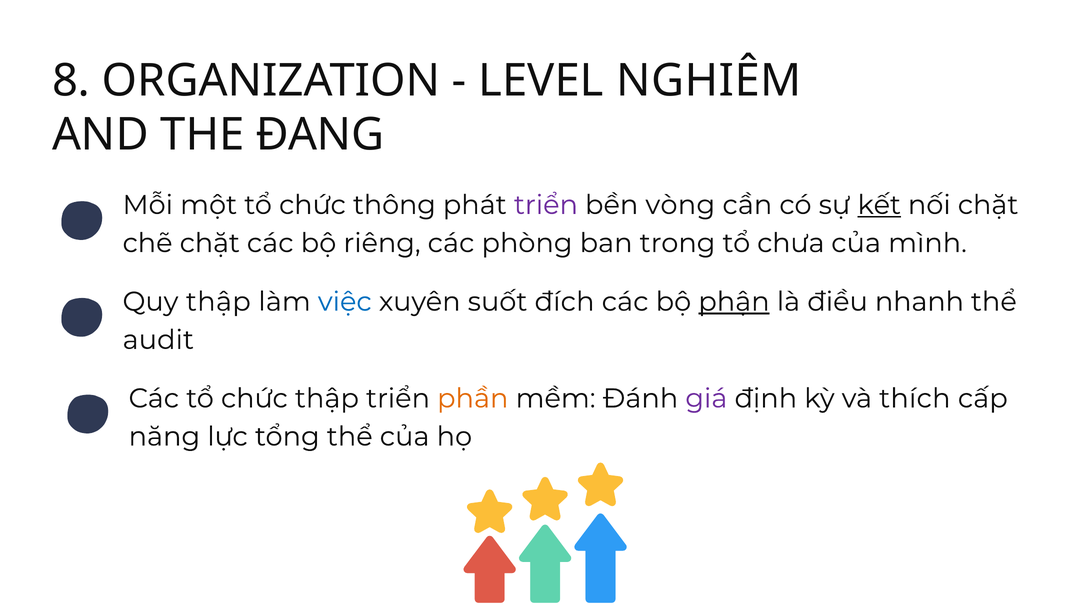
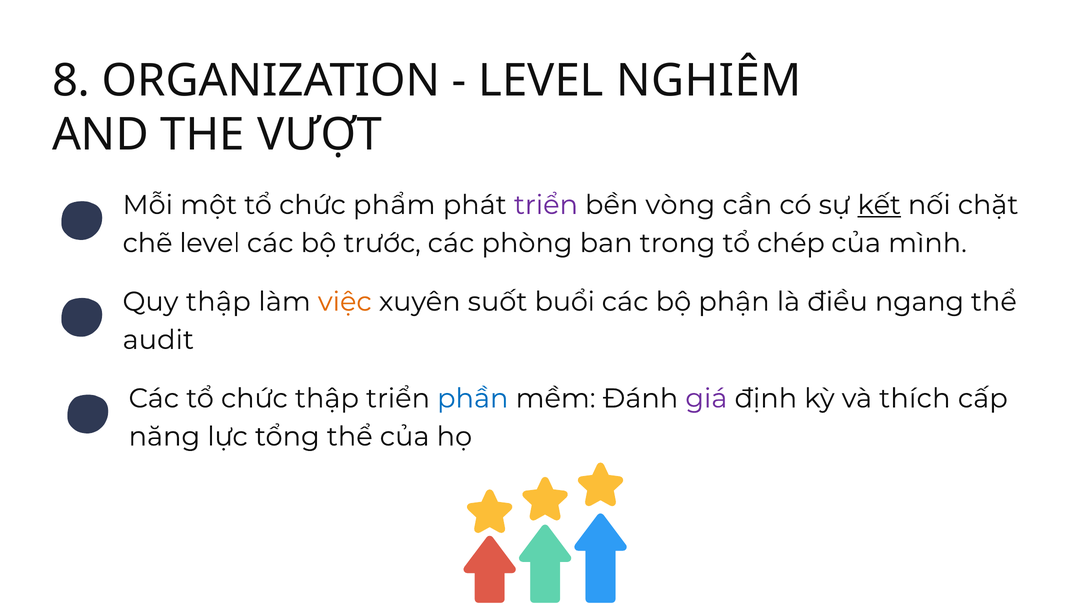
ĐANG: ĐANG -> VƯỢT
thông: thông -> phẩm
chẽ chặt: chặt -> level
riêng: riêng -> trước
chưa: chưa -> chép
việc colour: blue -> orange
đích: đích -> buổi
phận underline: present -> none
nhanh: nhanh -> ngang
phần colour: orange -> blue
